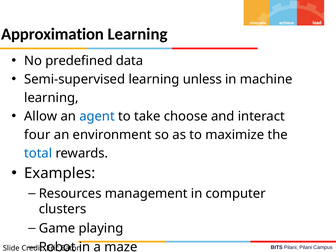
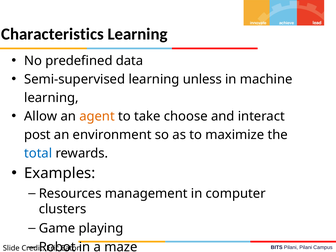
Approximation: Approximation -> Characteristics
agent colour: blue -> orange
four: four -> post
